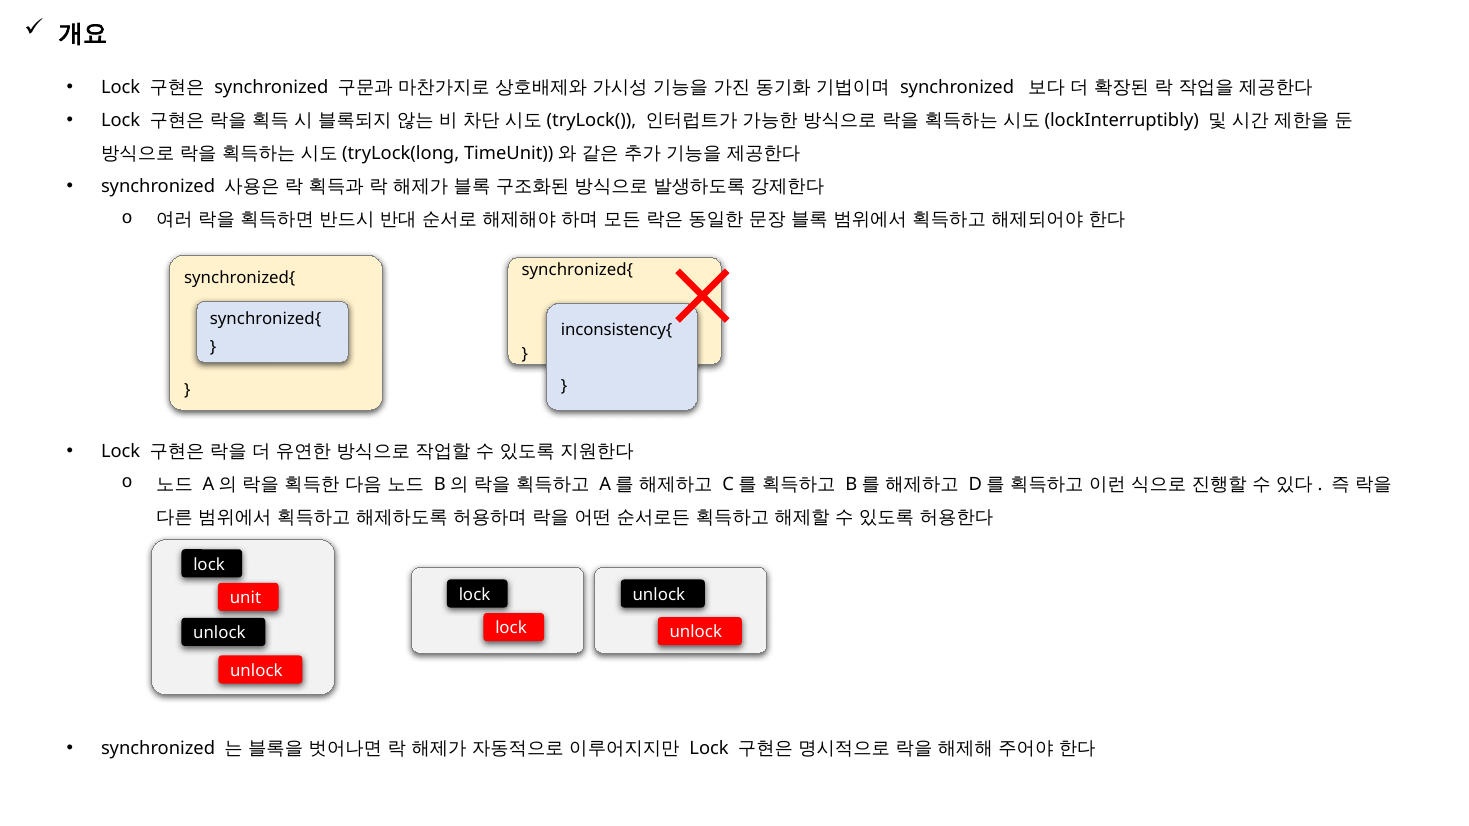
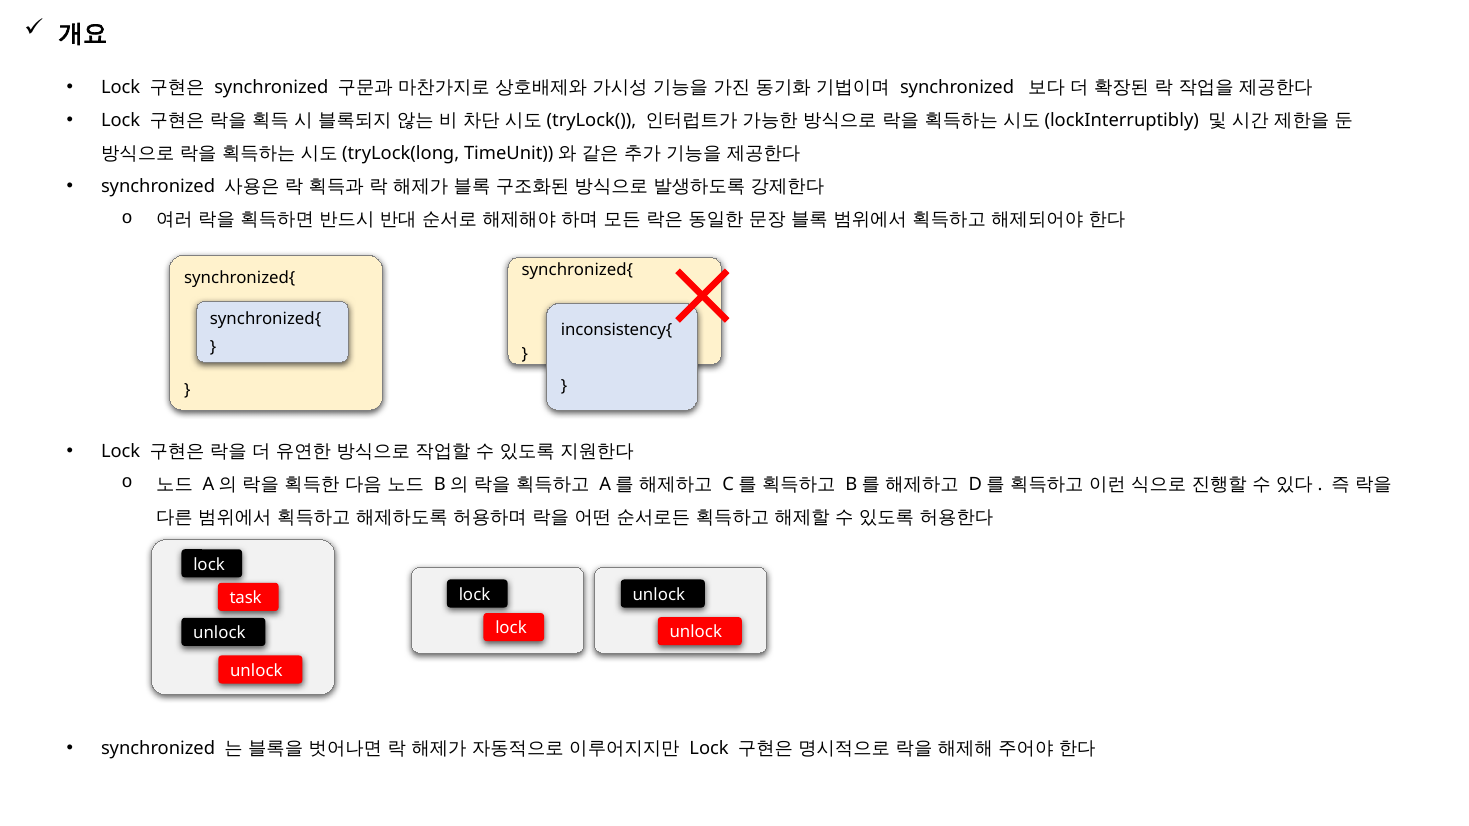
unit: unit -> task
